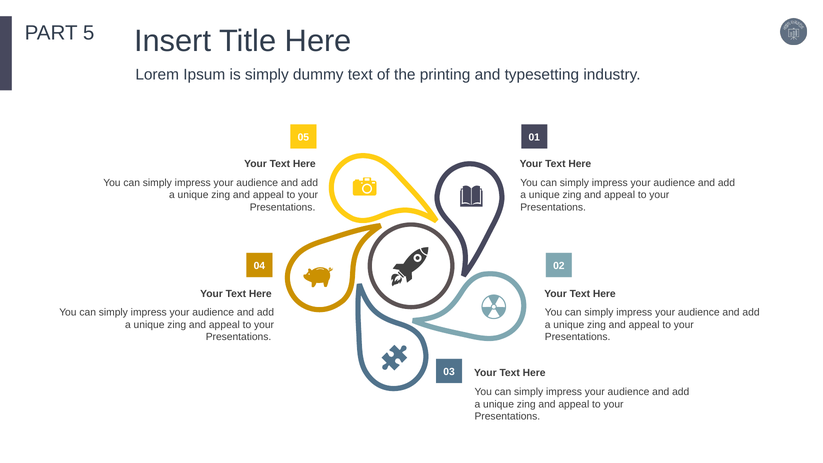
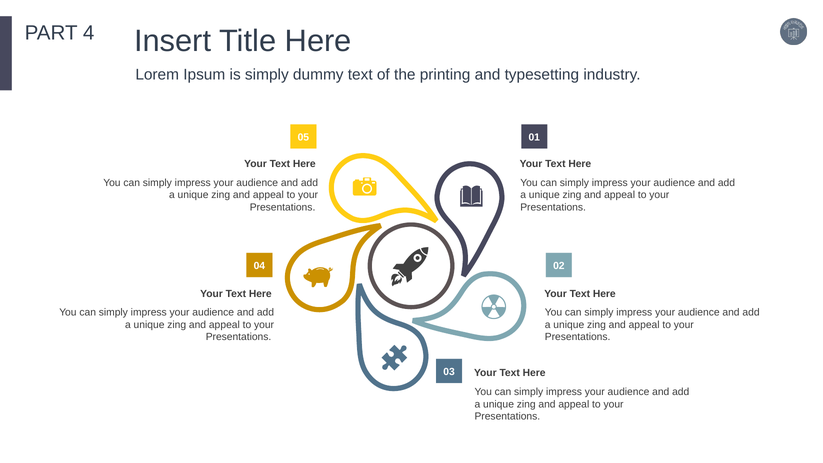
5: 5 -> 4
